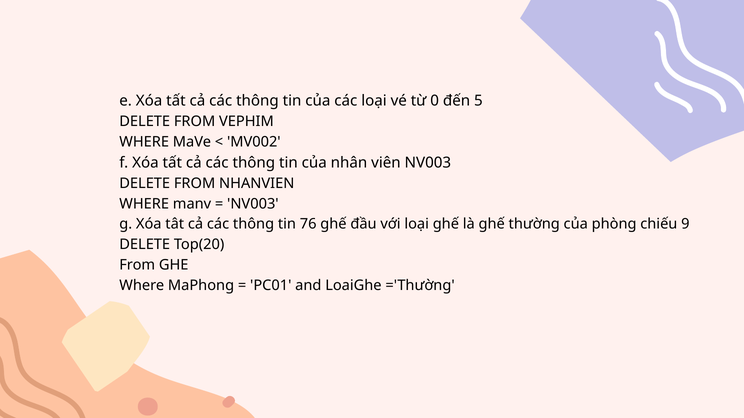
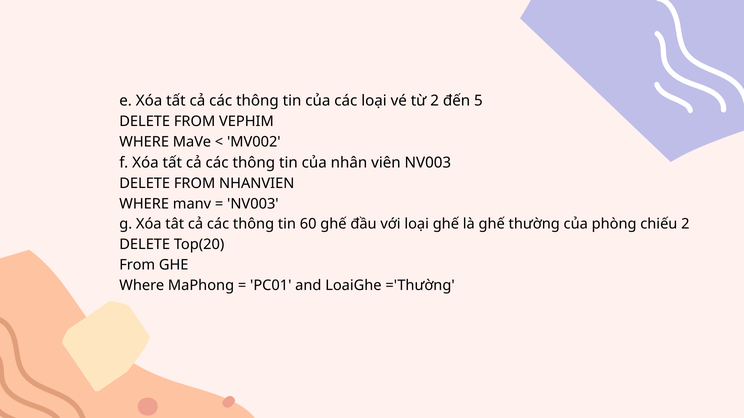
từ 0: 0 -> 2
76: 76 -> 60
chiếu 9: 9 -> 2
